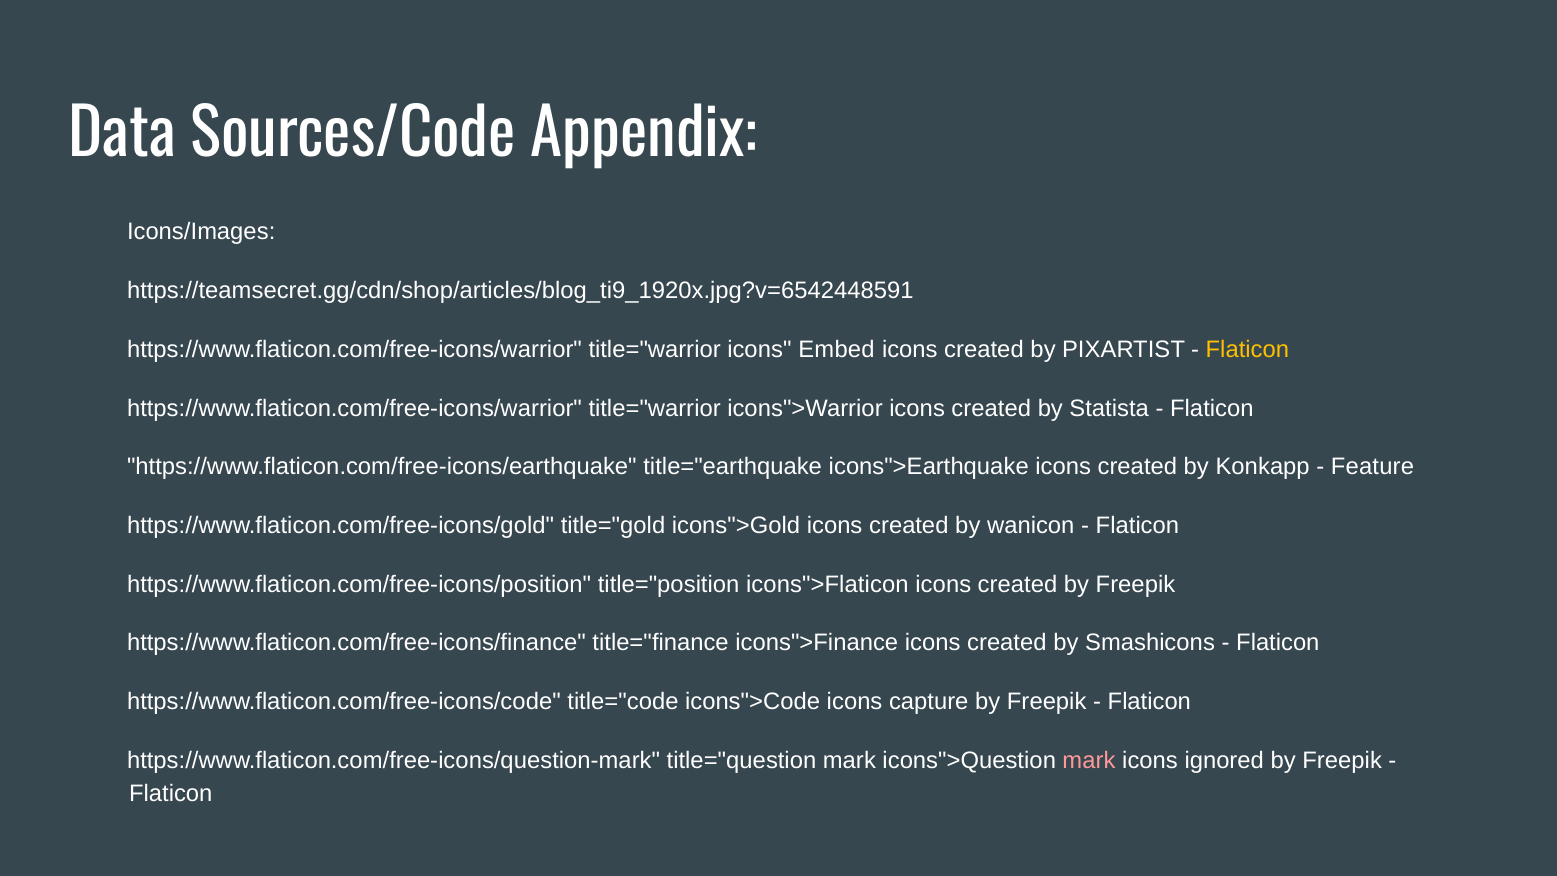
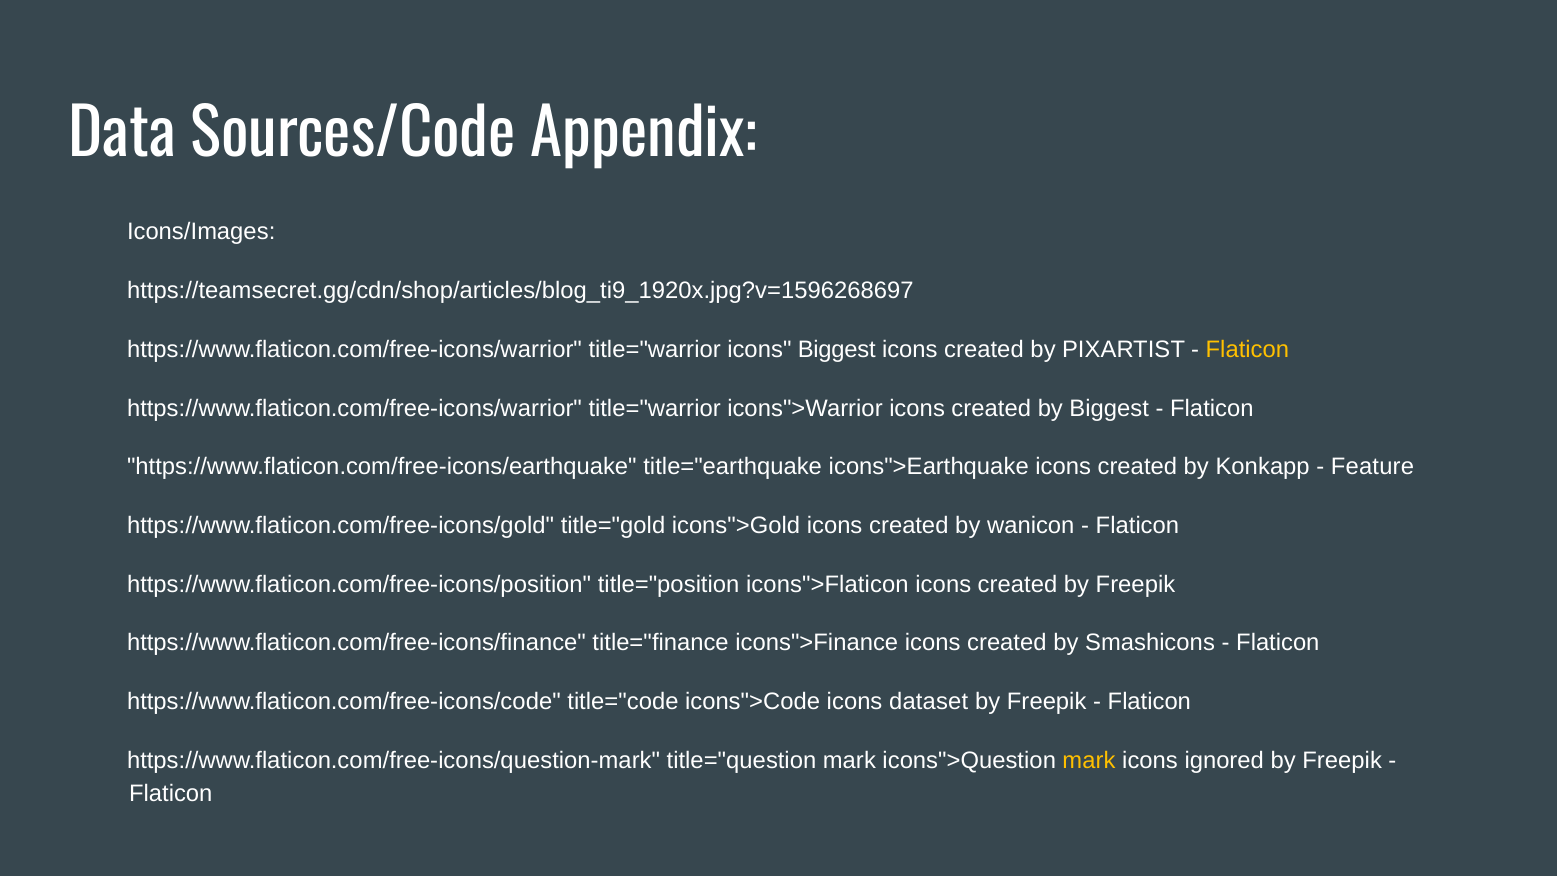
https://teamsecret.gg/cdn/shop/articles/blog_ti9_1920x.jpg?v=6542448591: https://teamsecret.gg/cdn/shop/articles/blog_ti9_1920x.jpg?v=6542448591 -> https://teamsecret.gg/cdn/shop/articles/blog_ti9_1920x.jpg?v=1596268697
icons Embed: Embed -> Biggest
by Statista: Statista -> Biggest
capture: capture -> dataset
mark at (1089, 760) colour: pink -> yellow
